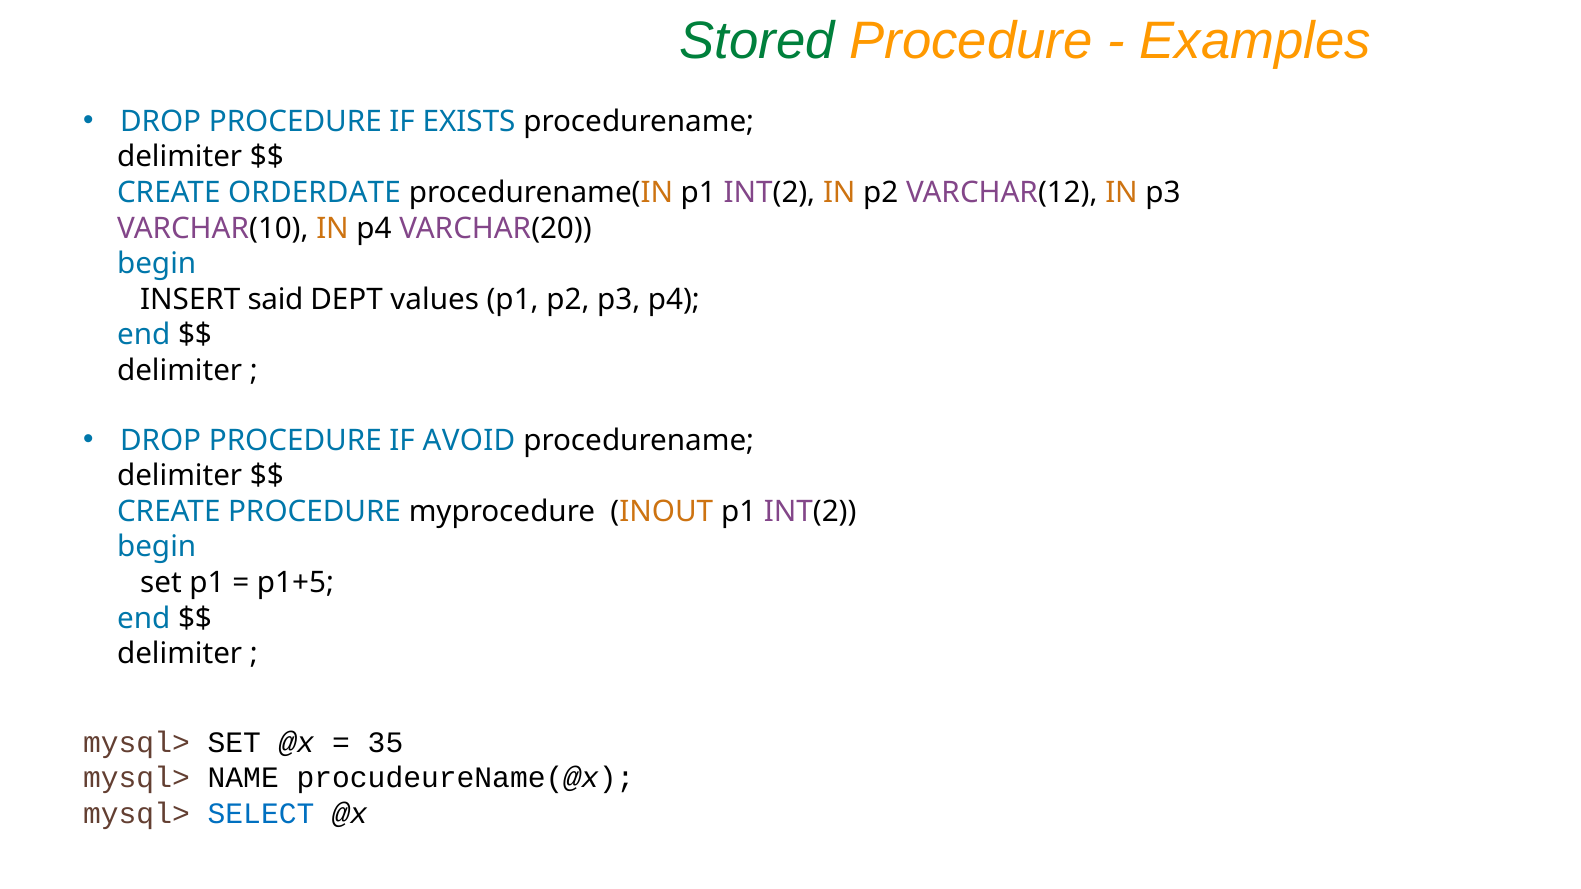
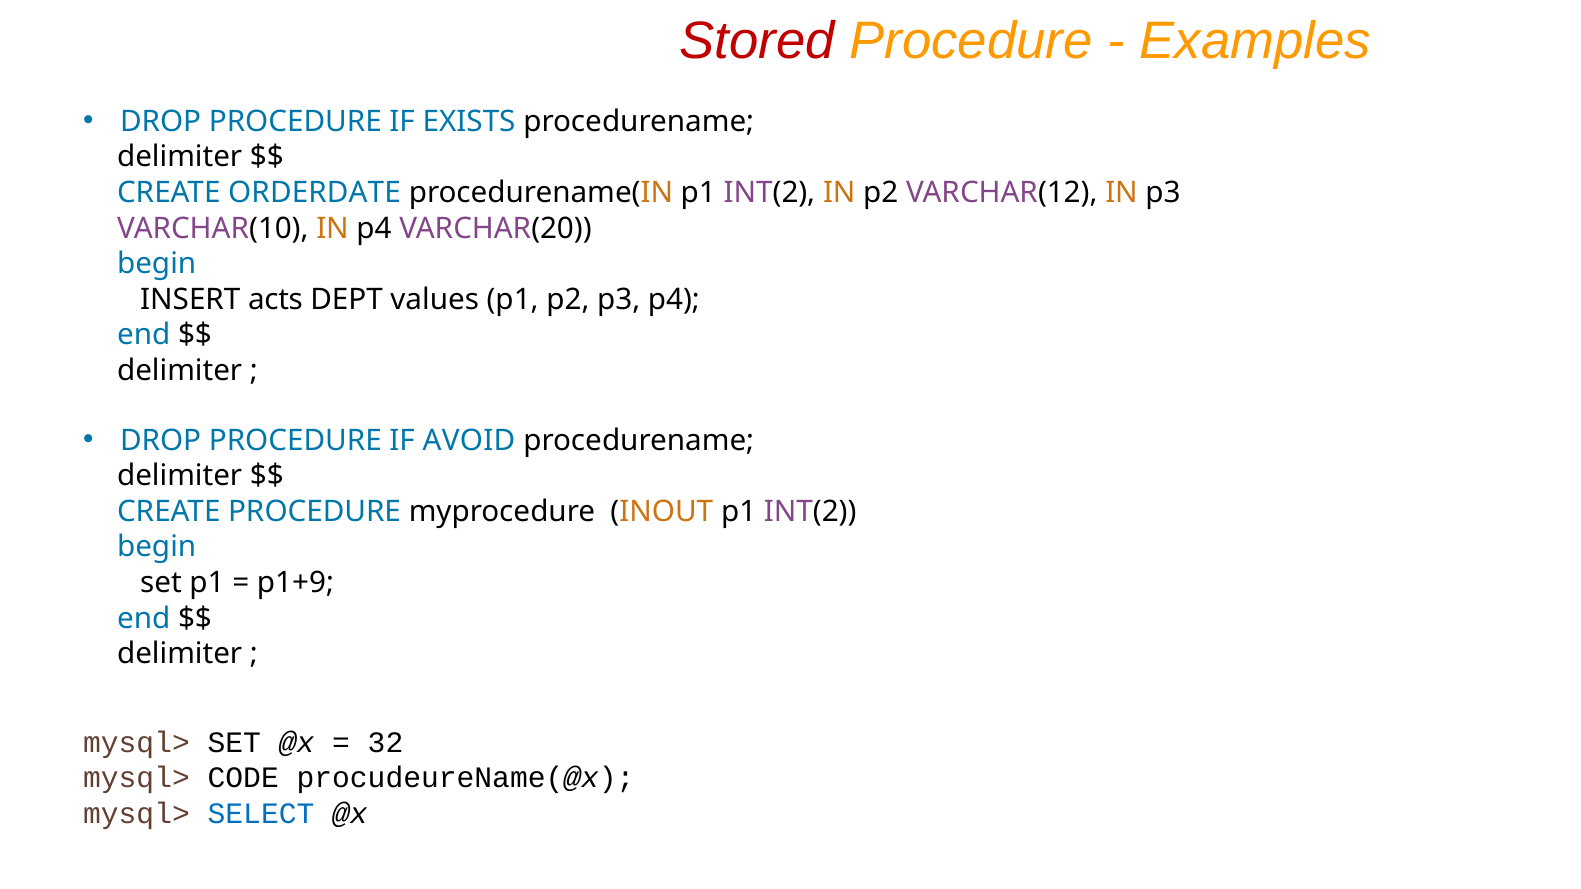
Stored colour: green -> red
said: said -> acts
p1+5: p1+5 -> p1+9
35: 35 -> 32
NAME: NAME -> CODE
